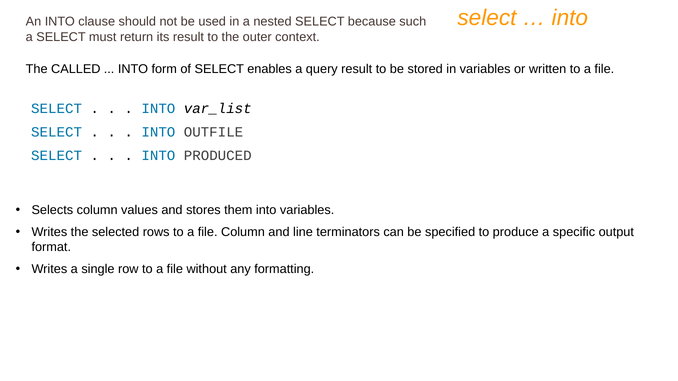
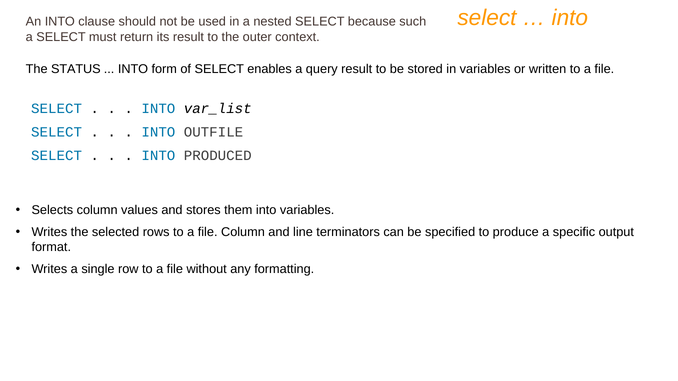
CALLED: CALLED -> STATUS
